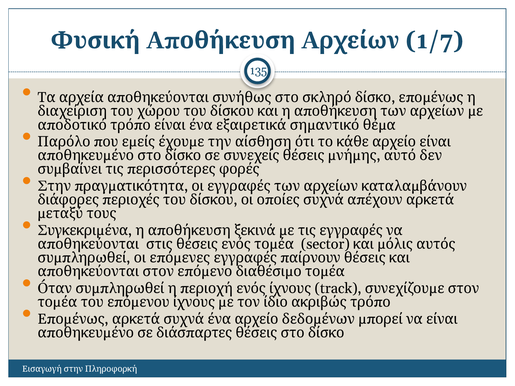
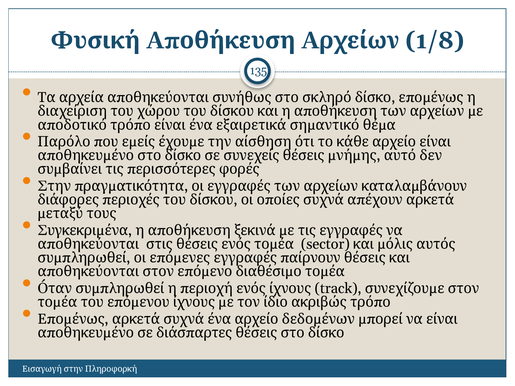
1/7: 1/7 -> 1/8
